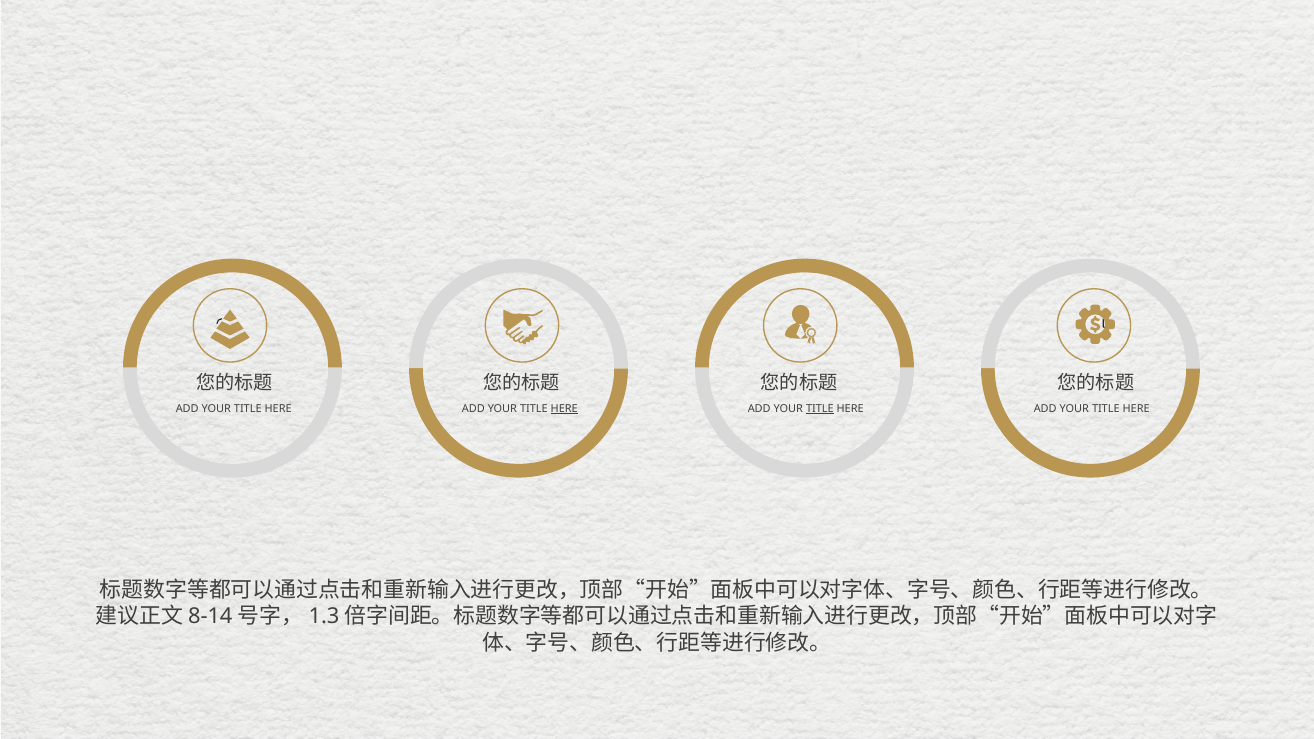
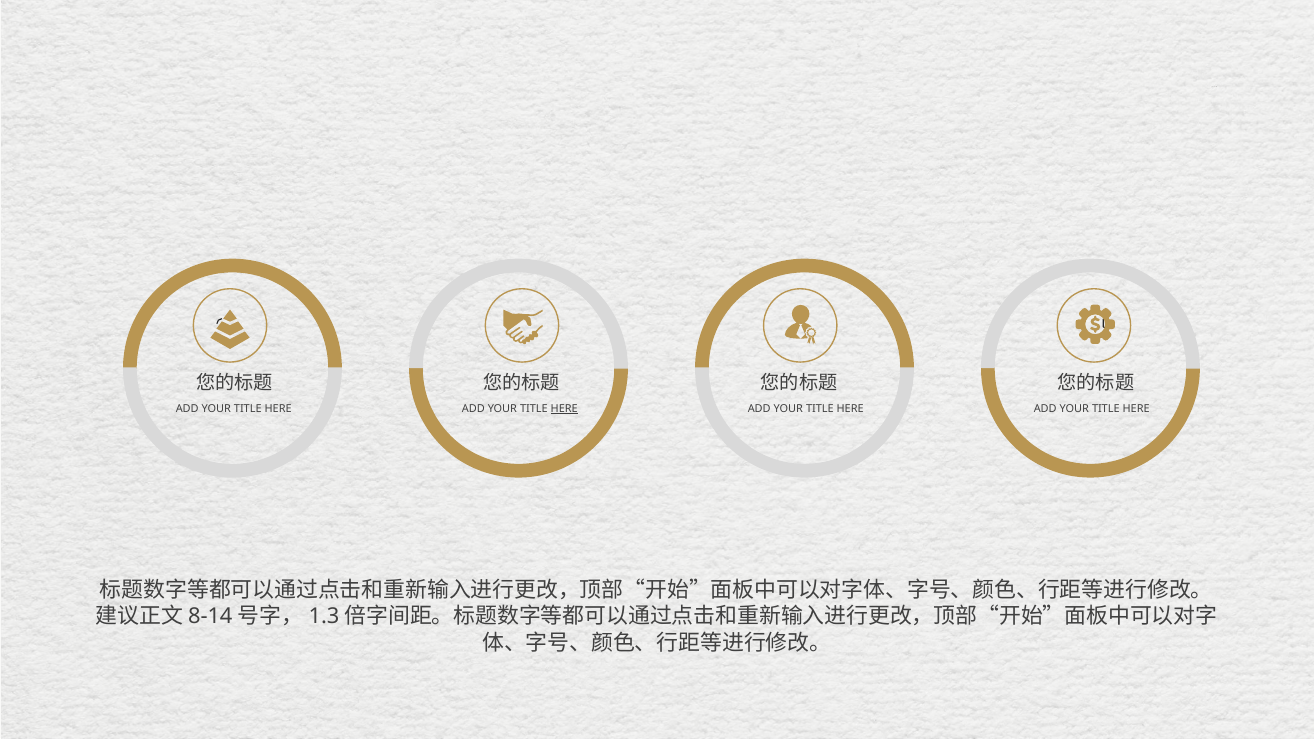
TITLE at (820, 409) underline: present -> none
